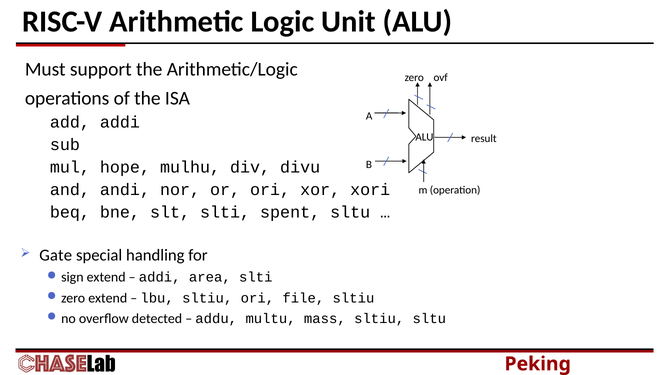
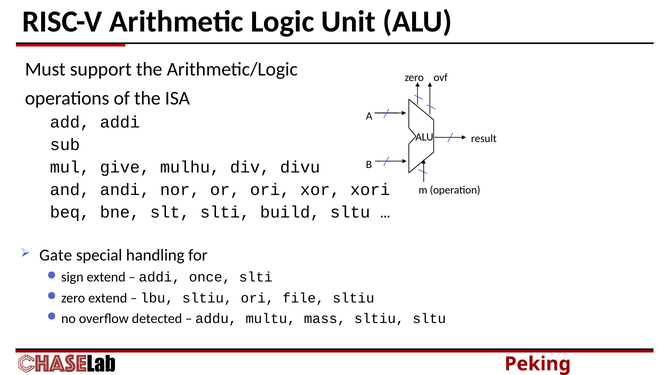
hope: hope -> give
spent: spent -> build
area: area -> once
